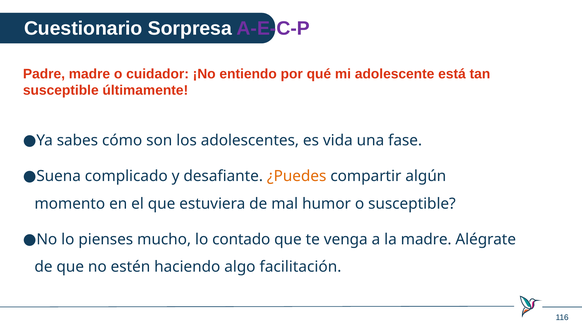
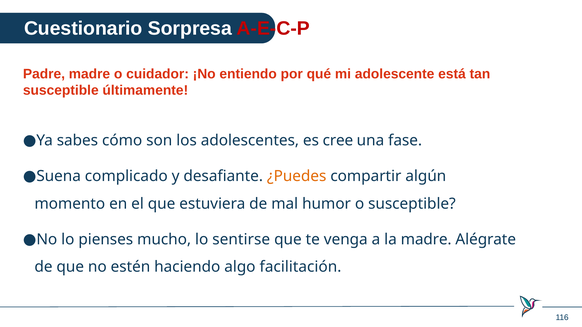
A-E-C-P colour: purple -> red
vida: vida -> cree
contado: contado -> sentirse
